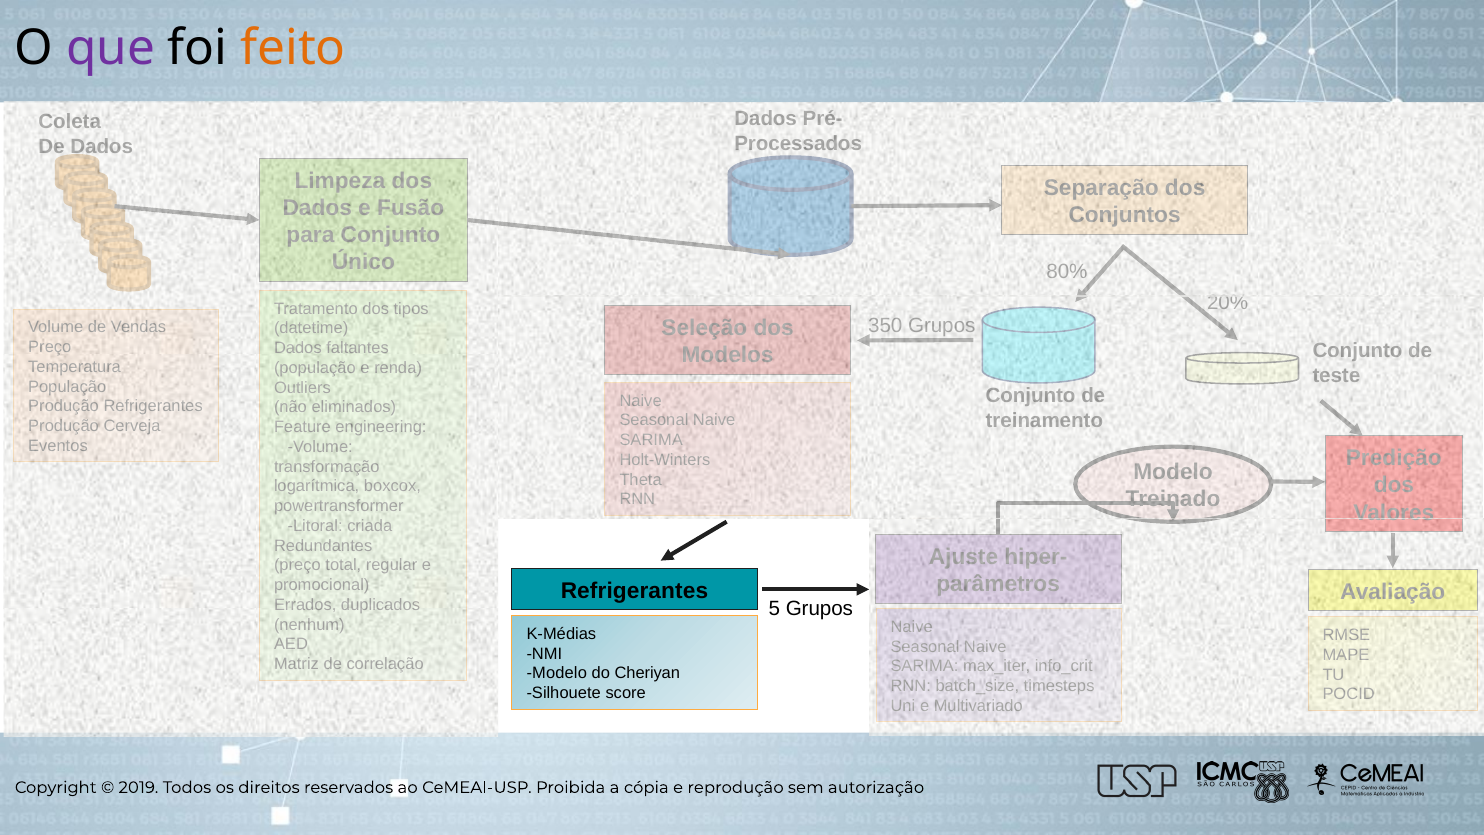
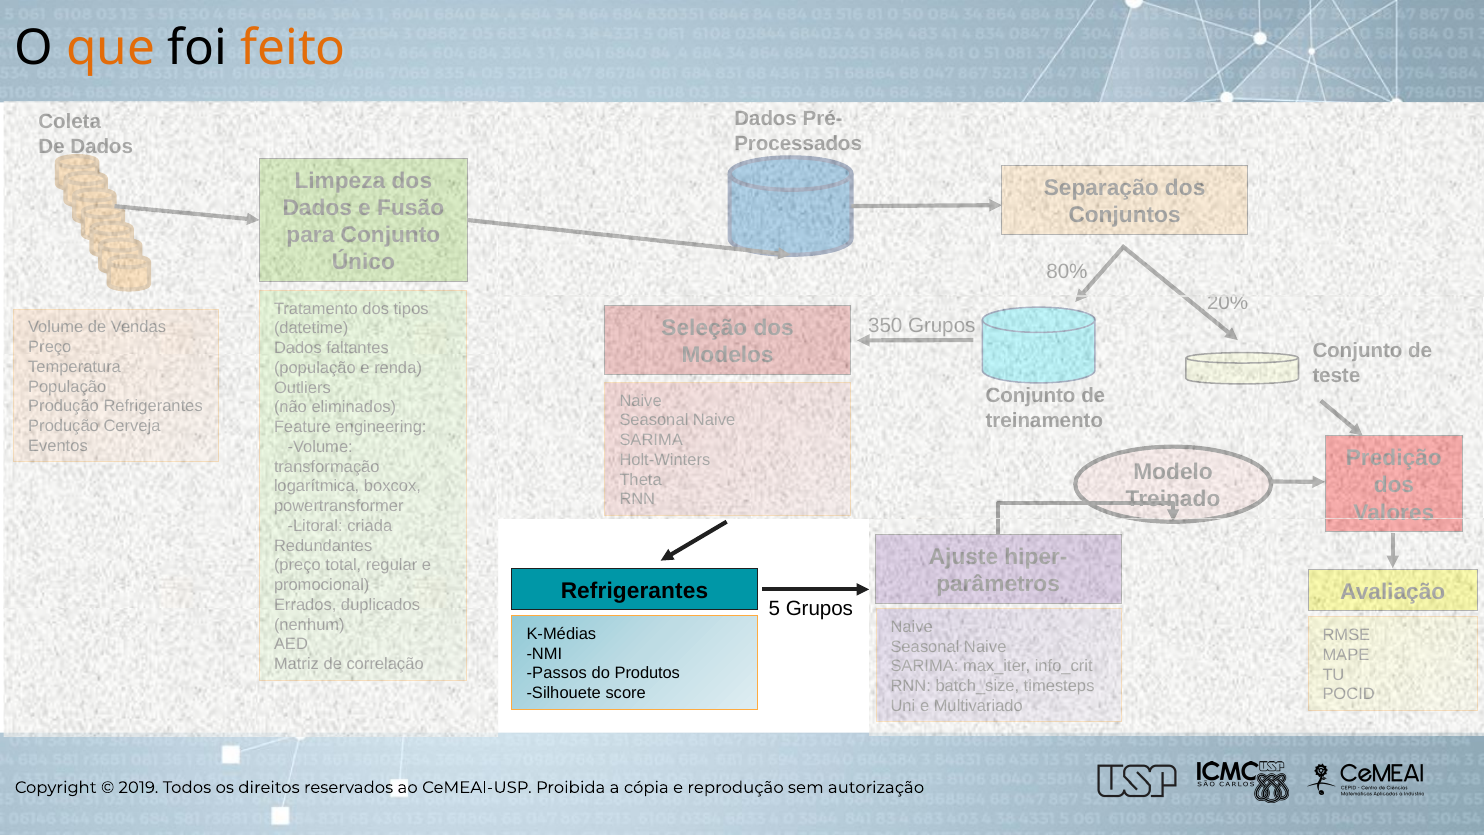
que colour: purple -> orange
Modelo at (557, 673): Modelo -> Passos
Cheriyan: Cheriyan -> Produtos
